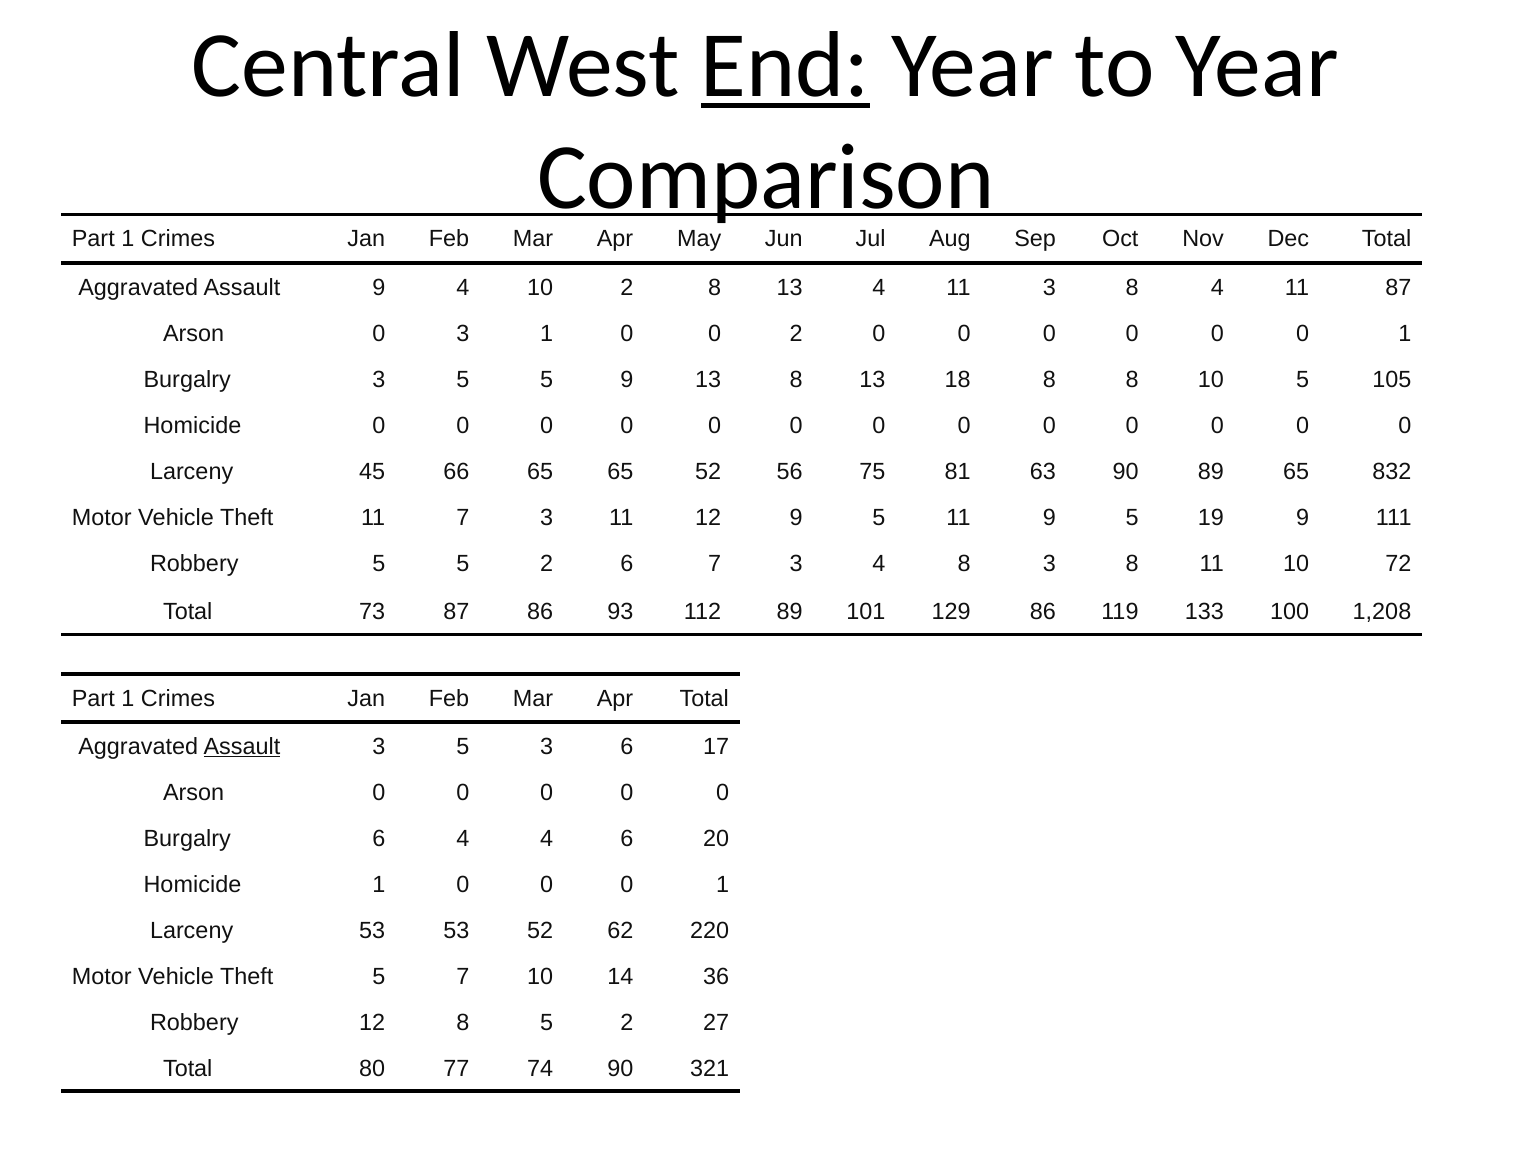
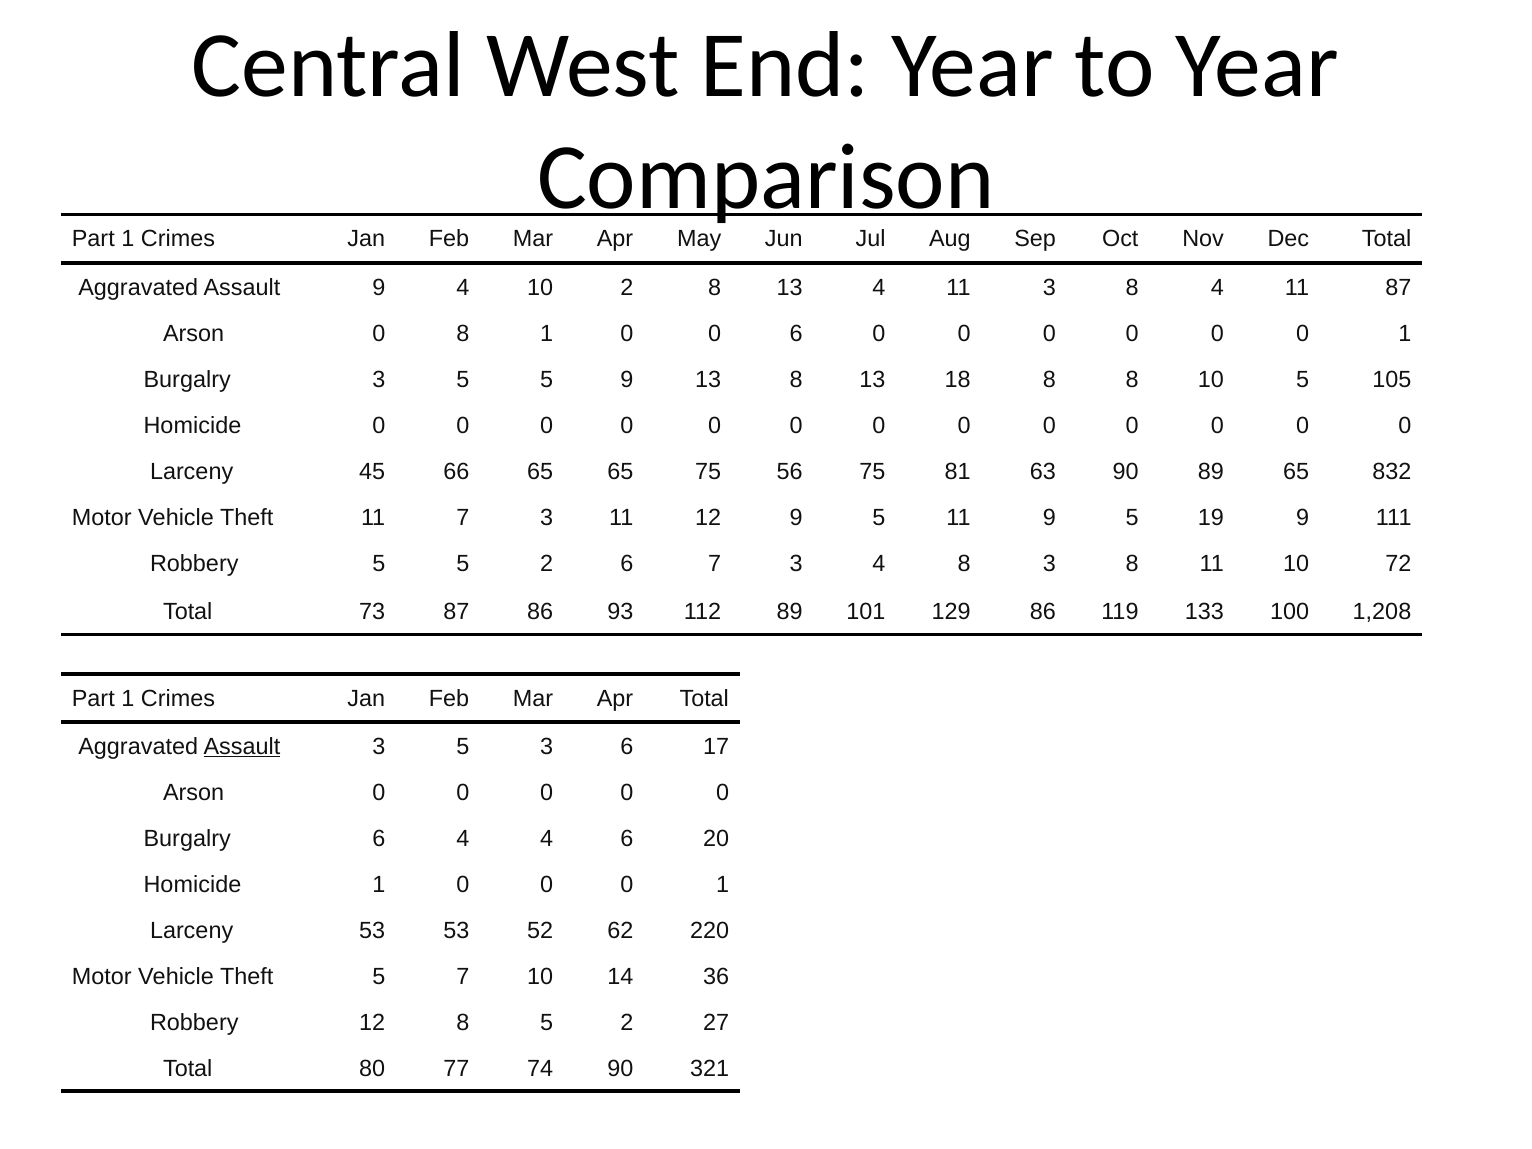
End underline: present -> none
0 3: 3 -> 8
0 2: 2 -> 6
65 52: 52 -> 75
